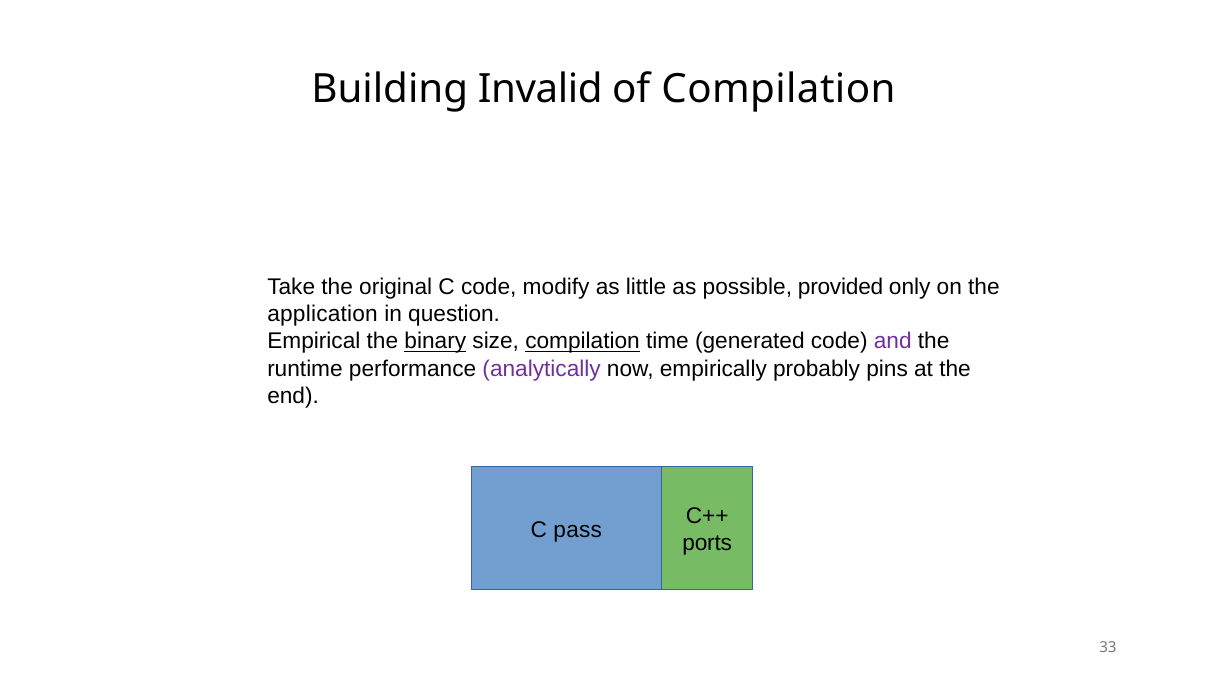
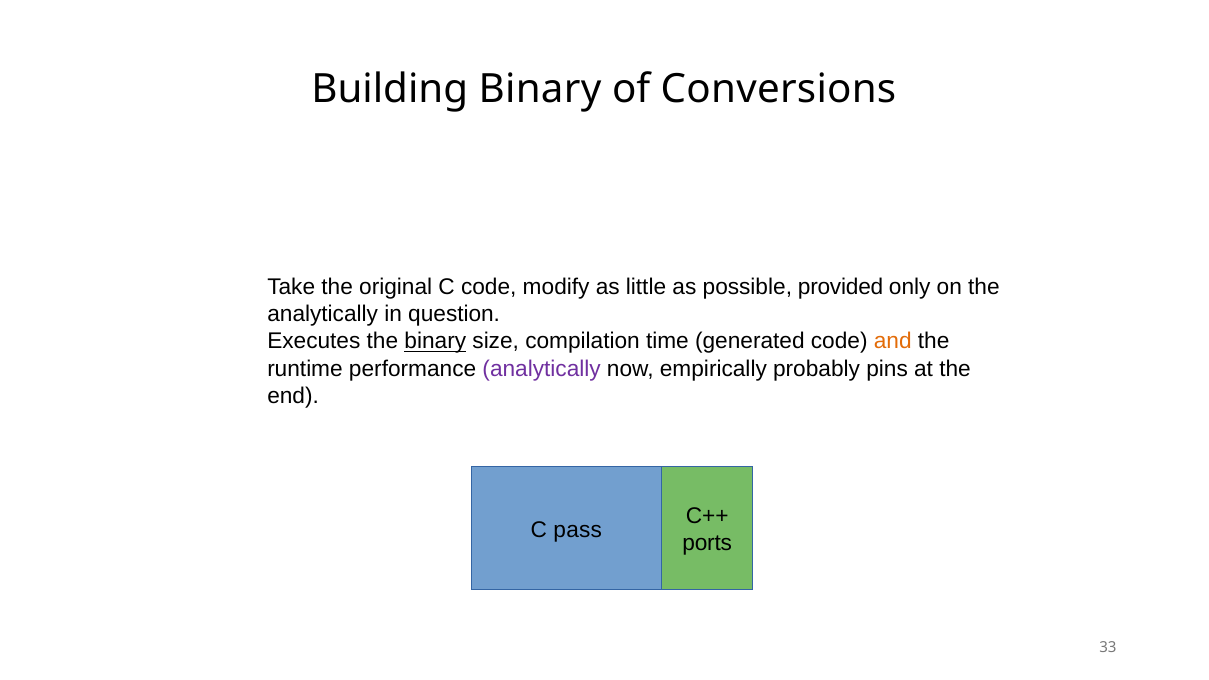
Building Invalid: Invalid -> Binary
of Compilation: Compilation -> Conversions
application at (323, 314): application -> analytically
Empirical: Empirical -> Executes
compilation at (583, 342) underline: present -> none
and colour: purple -> orange
